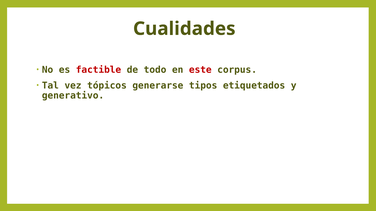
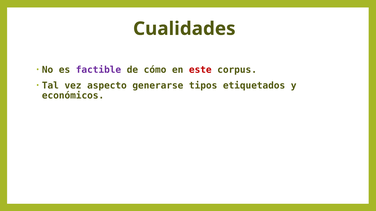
factible colour: red -> purple
todo: todo -> cómo
tópicos: tópicos -> aspecto
generativo: generativo -> económicos
